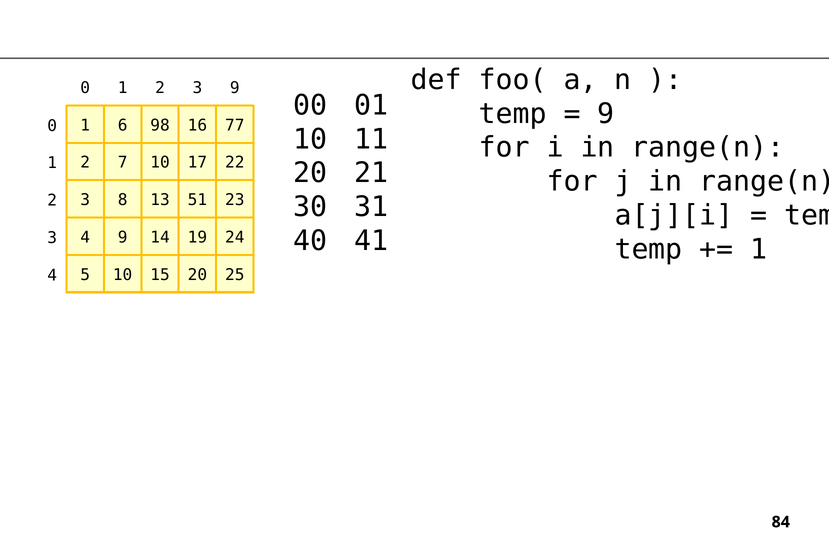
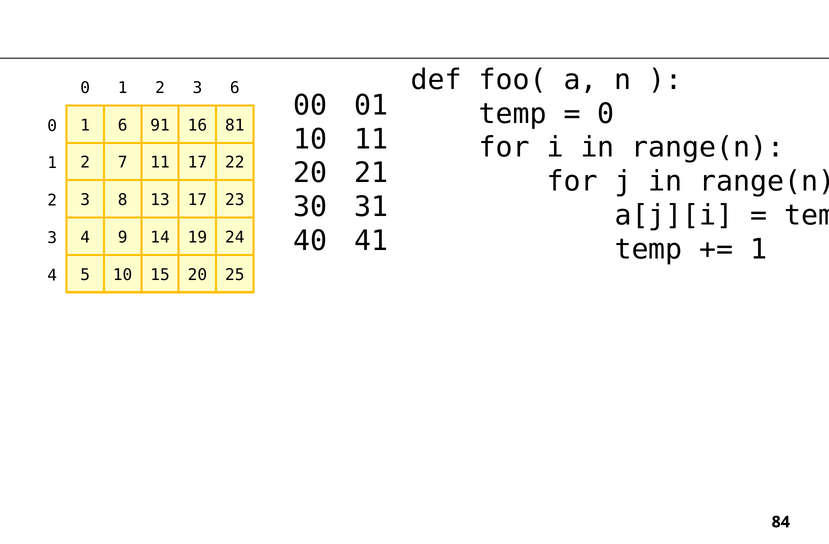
3 9: 9 -> 6
9 at (606, 114): 9 -> 0
98: 98 -> 91
77: 77 -> 81
7 10: 10 -> 11
13 51: 51 -> 17
